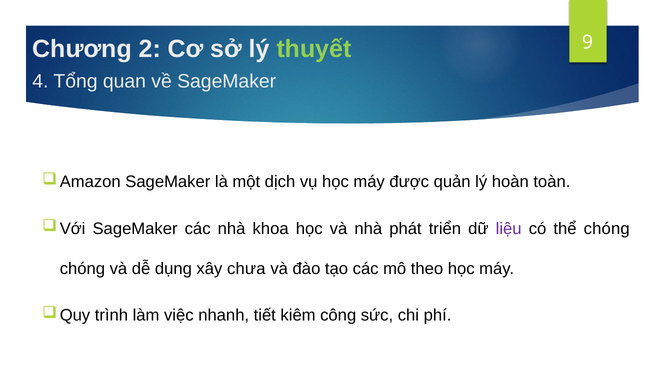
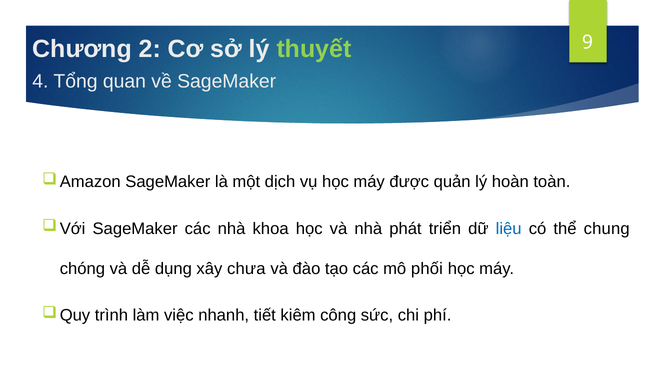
liệu colour: purple -> blue
thể chóng: chóng -> chung
theo: theo -> phối
